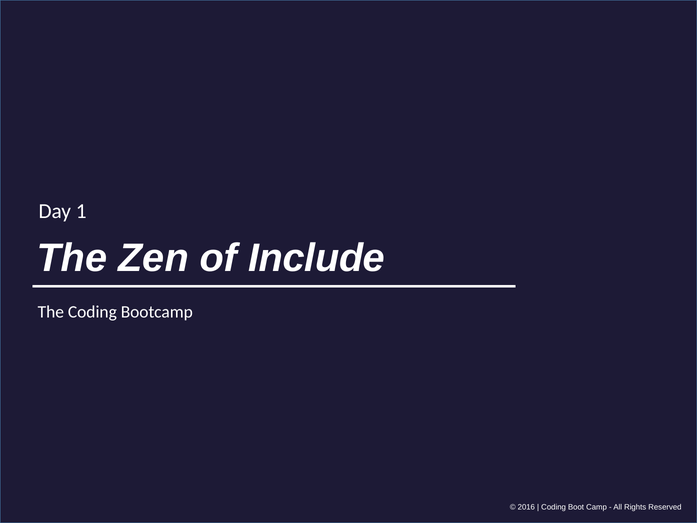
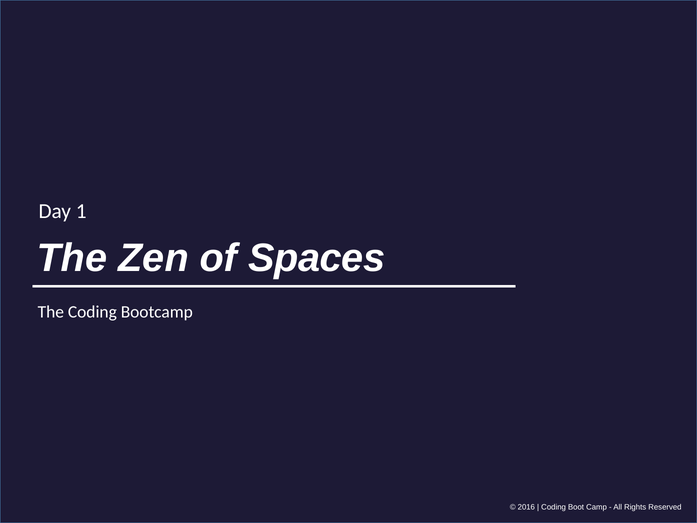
Include: Include -> Spaces
